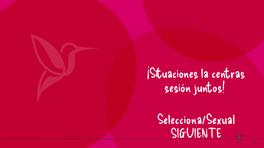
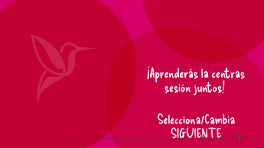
¡Situaciones: ¡Situaciones -> ¡Aprenderás
Selecciona/Sexual: Selecciona/Sexual -> Selecciona/Cambia
